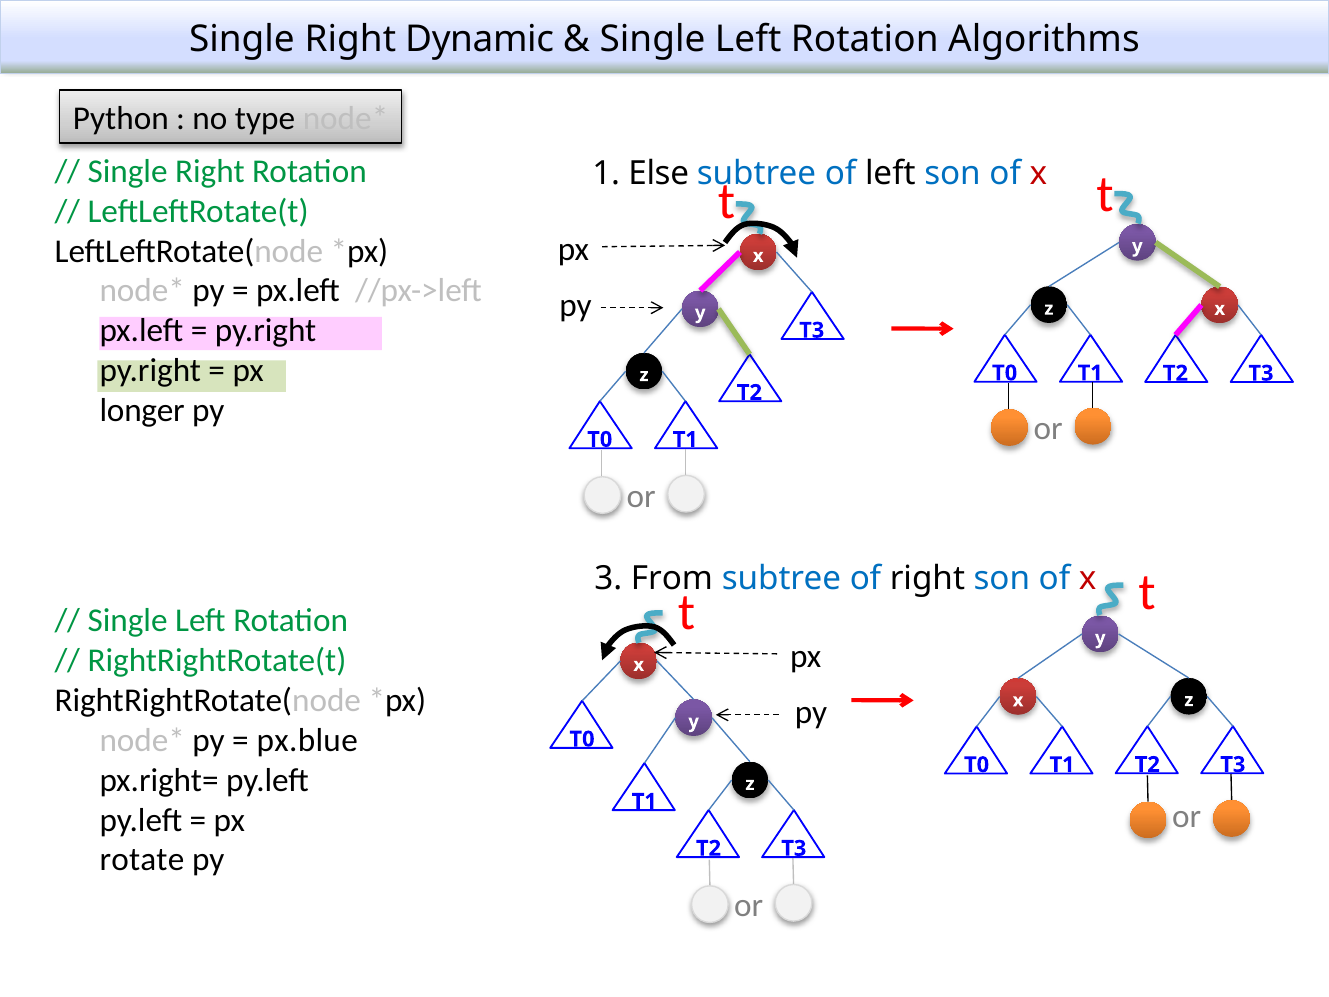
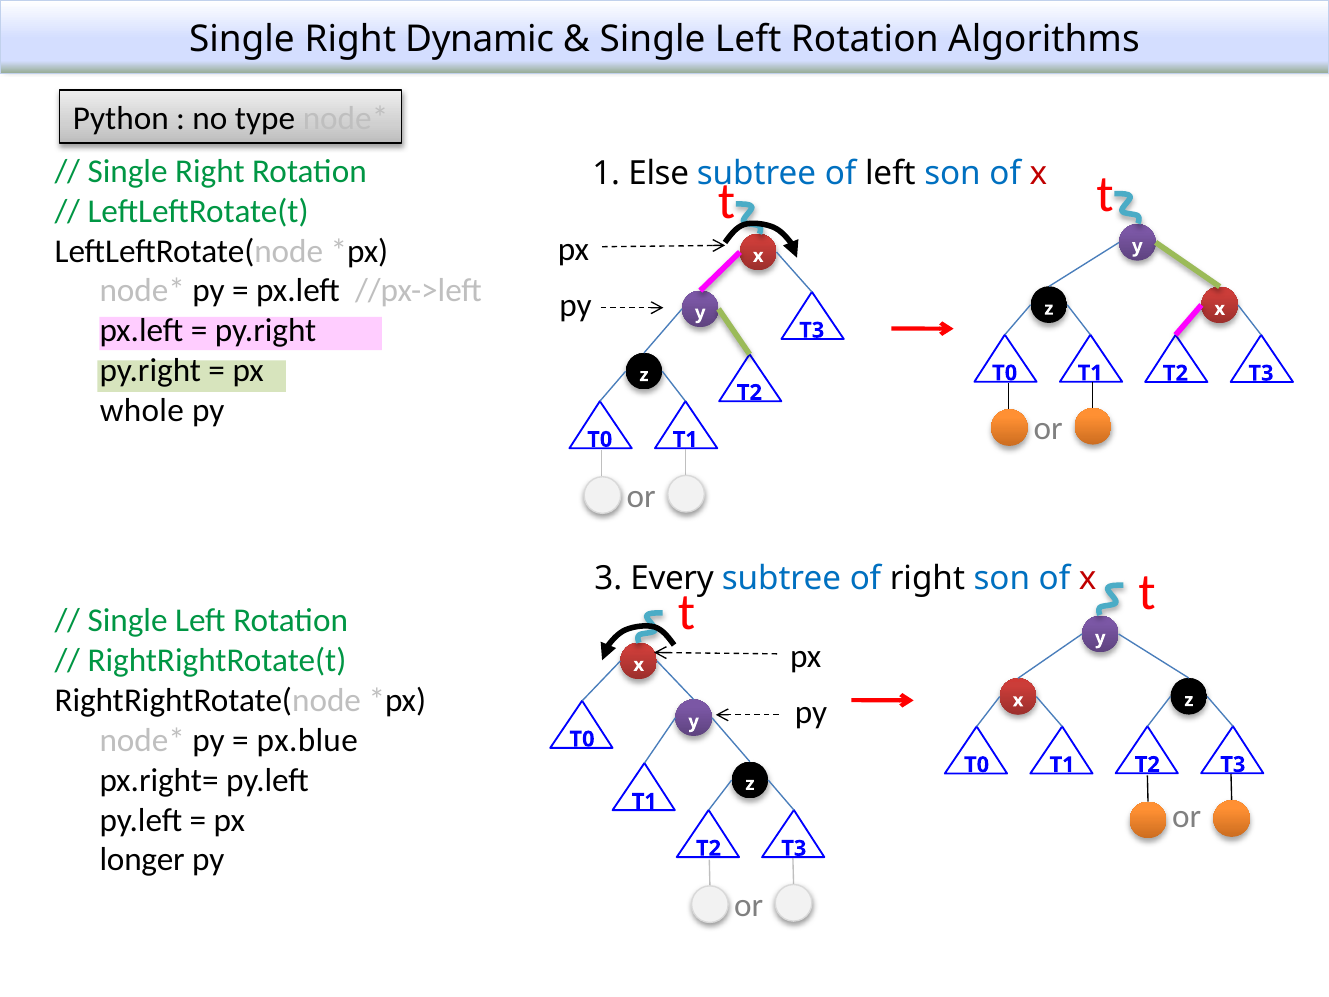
longer: longer -> whole
From: From -> Every
rotate: rotate -> longer
